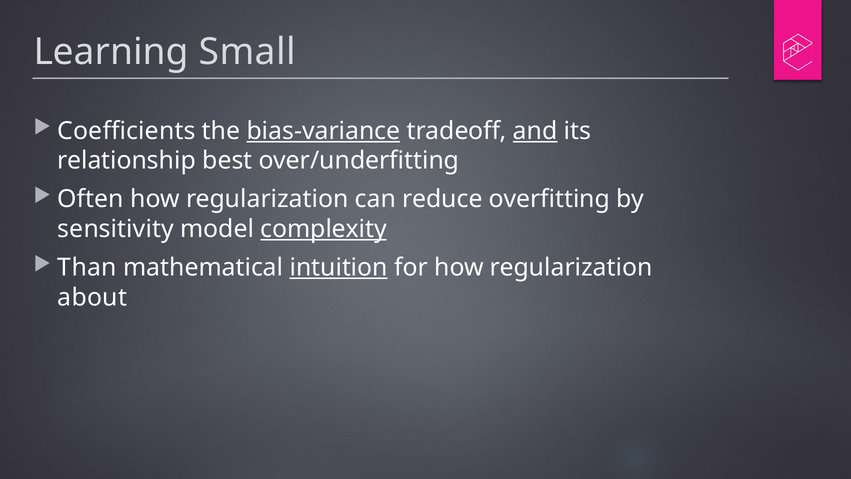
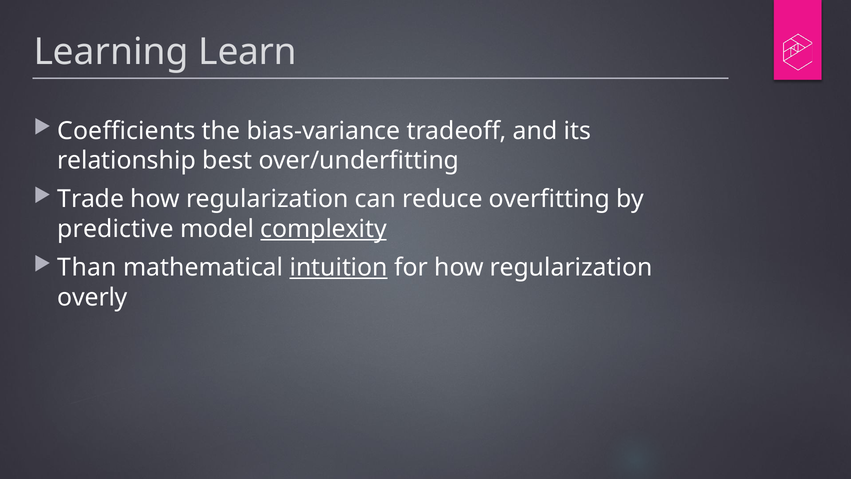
Small: Small -> Learn
bias-variance underline: present -> none
and underline: present -> none
Often: Often -> Trade
sensitivity: sensitivity -> predictive
about: about -> overly
